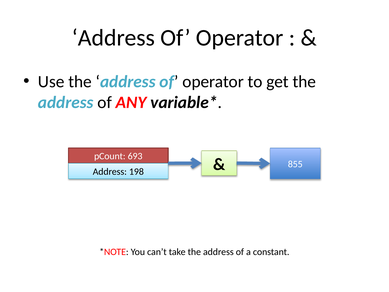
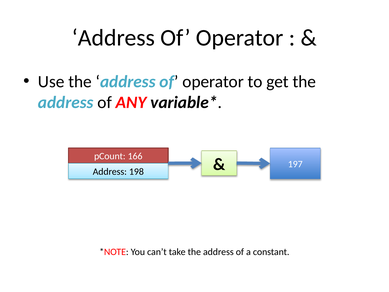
693: 693 -> 166
855: 855 -> 197
